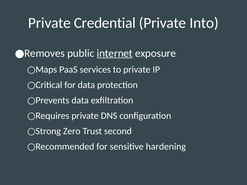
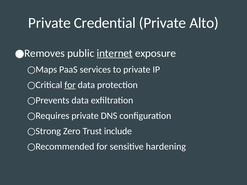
Into: Into -> Alto
for at (70, 85) underline: none -> present
second: second -> include
